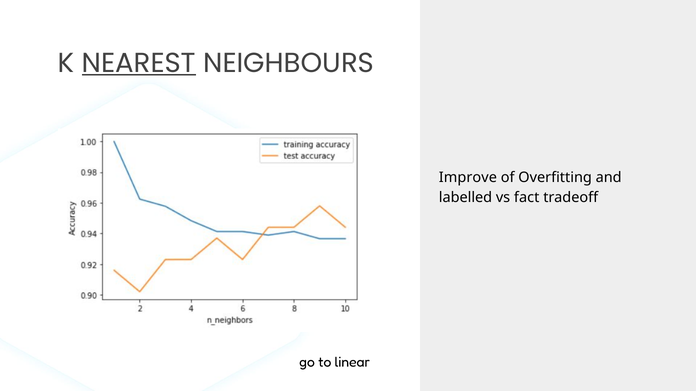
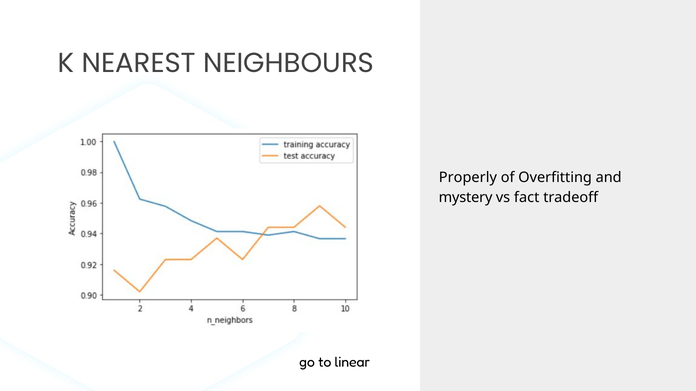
NEAREST underline: present -> none
Improve: Improve -> Properly
labelled: labelled -> mystery
